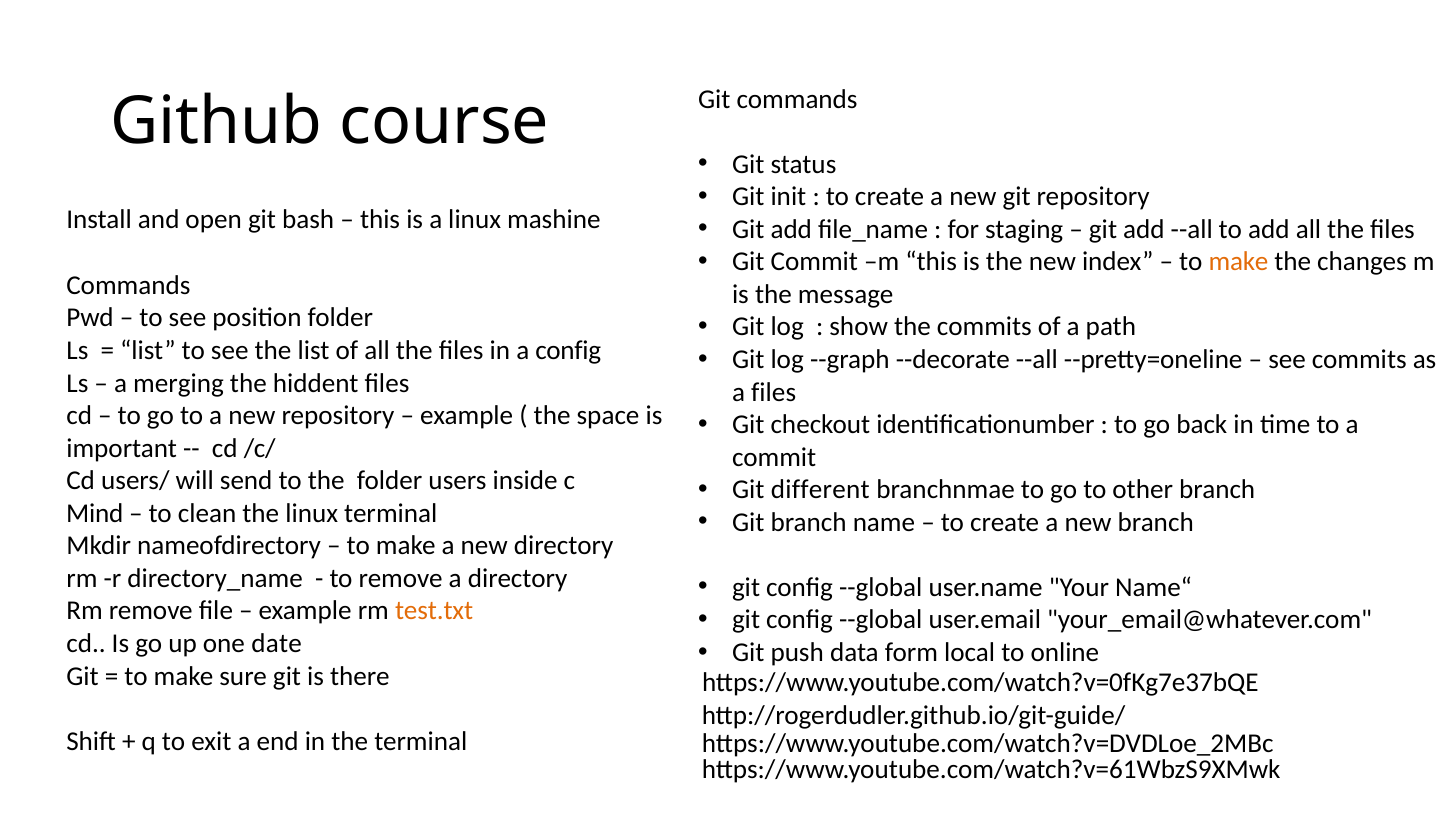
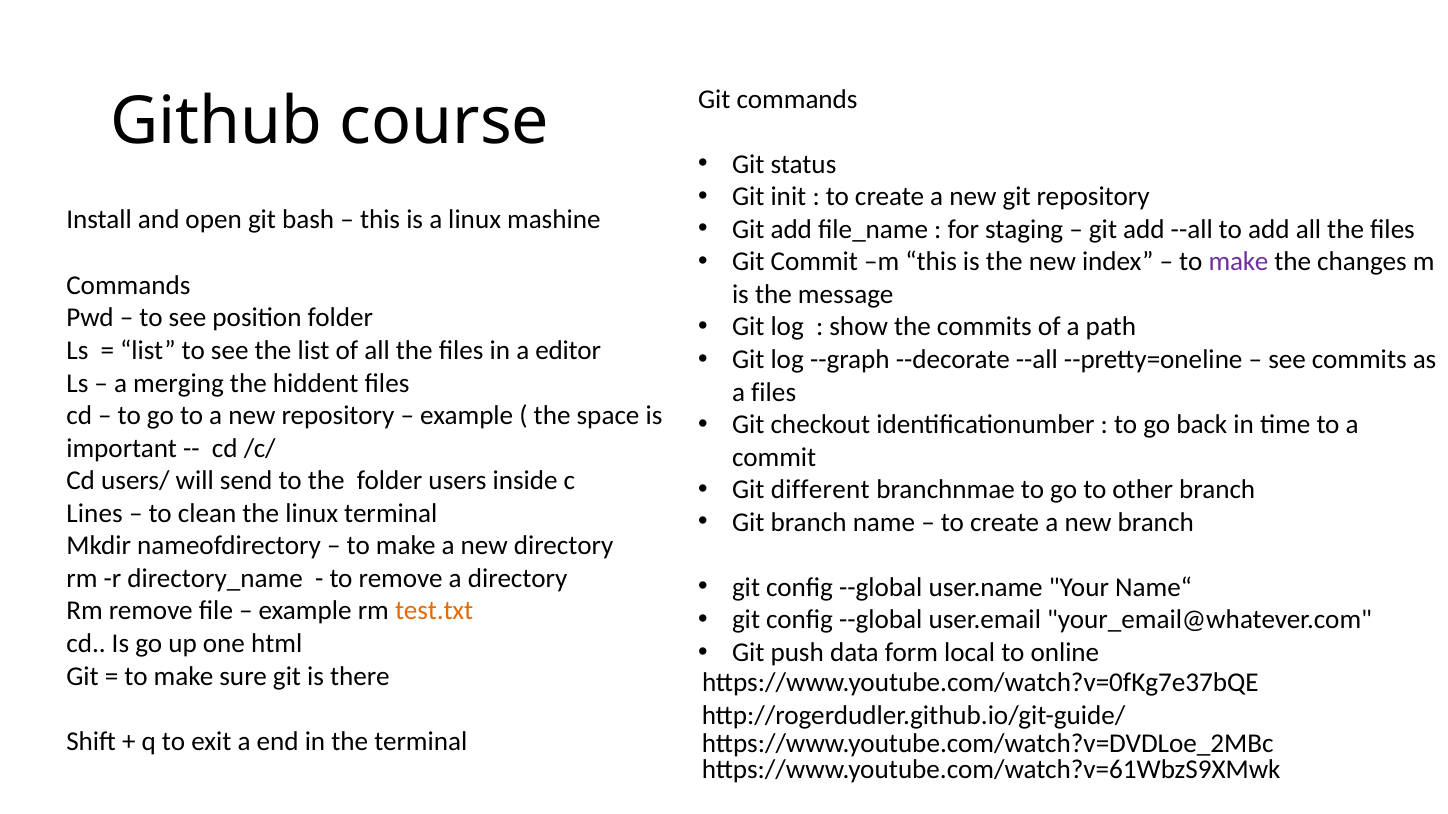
make at (1238, 262) colour: orange -> purple
a config: config -> editor
Mind: Mind -> Lines
date: date -> html
